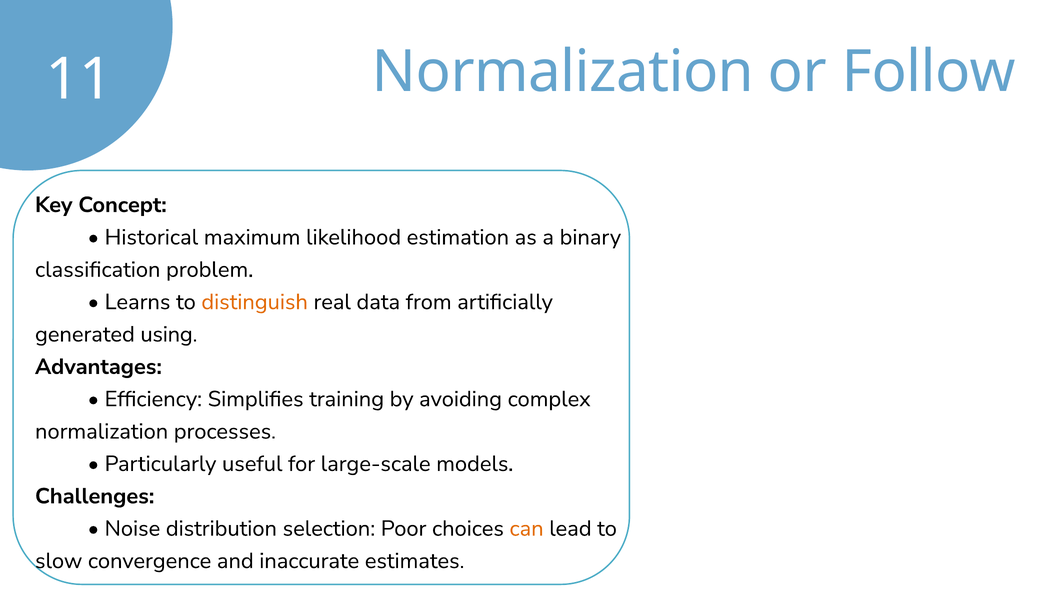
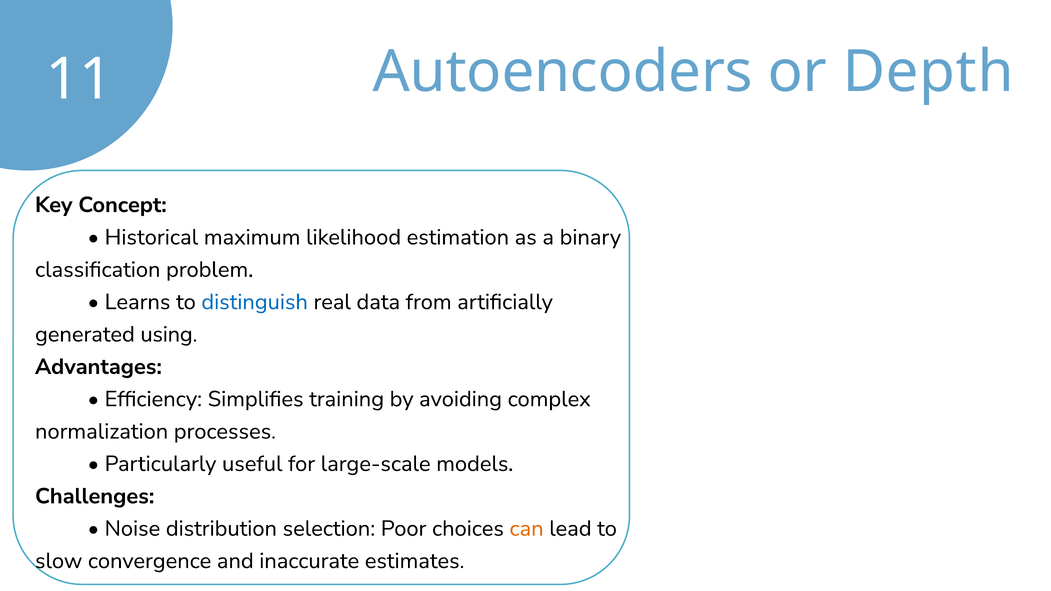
Normalization at (563, 72): Normalization -> Autoencoders
Follow: Follow -> Depth
distinguish colour: orange -> blue
